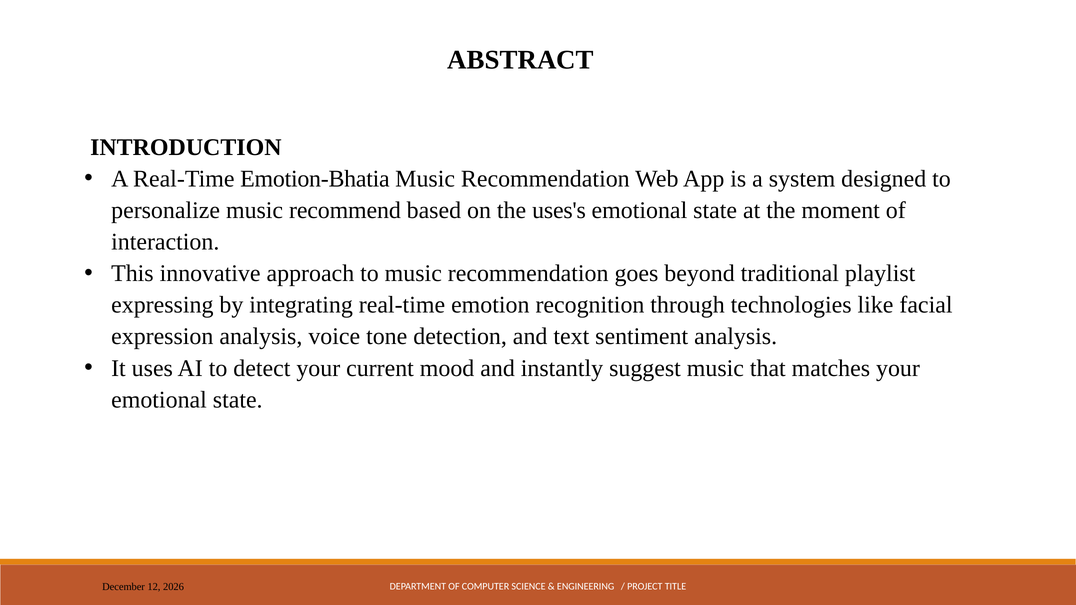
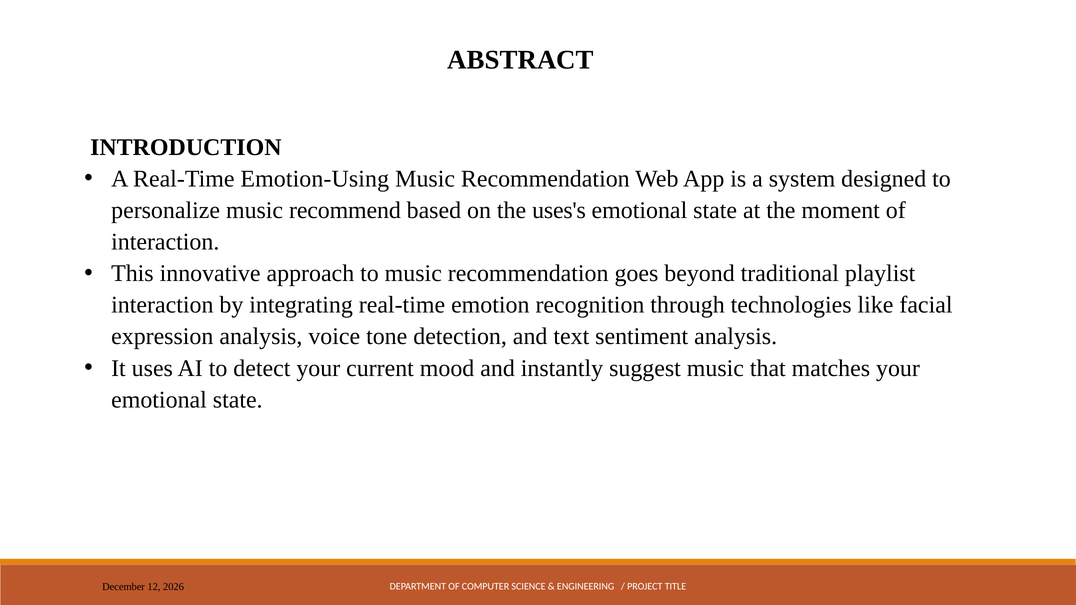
Emotion-Bhatia: Emotion-Bhatia -> Emotion-Using
expressing at (162, 305): expressing -> interaction
